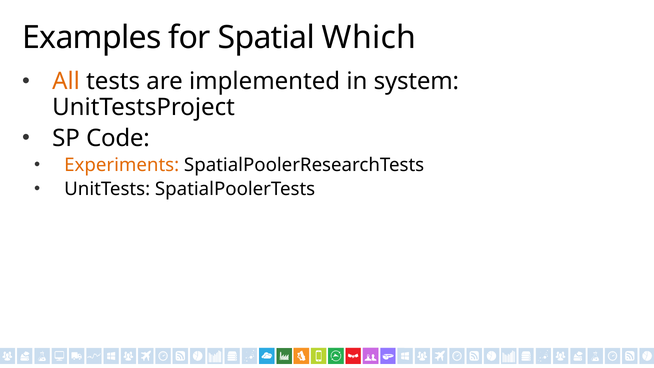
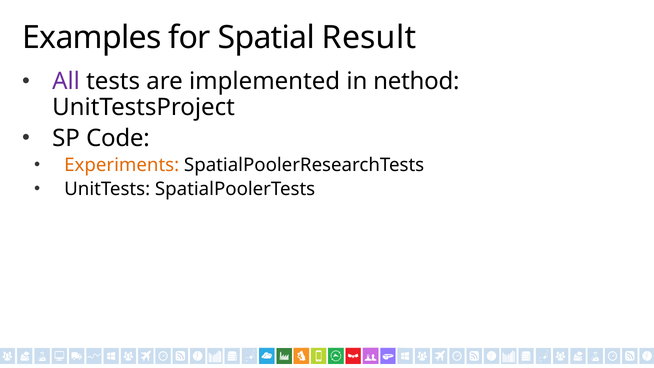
Which: Which -> Result
All colour: orange -> purple
system: system -> nethod
